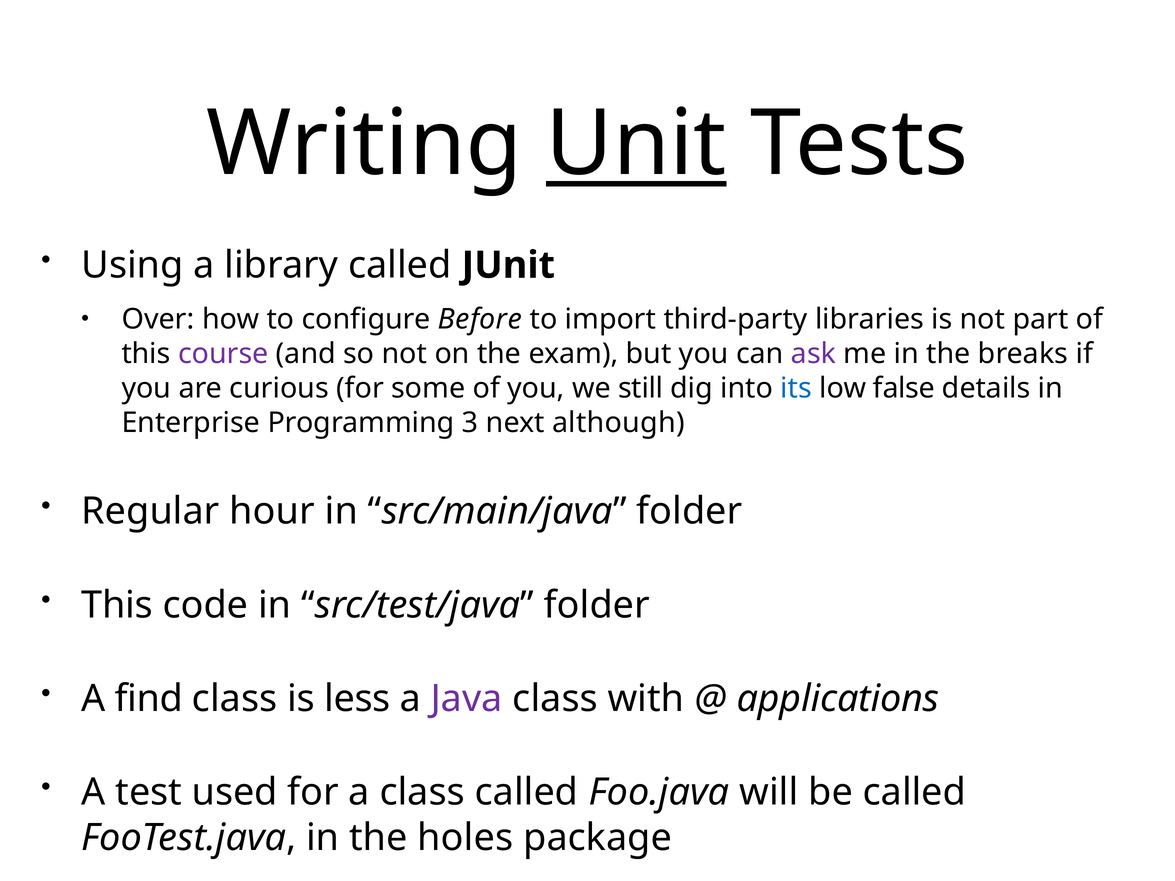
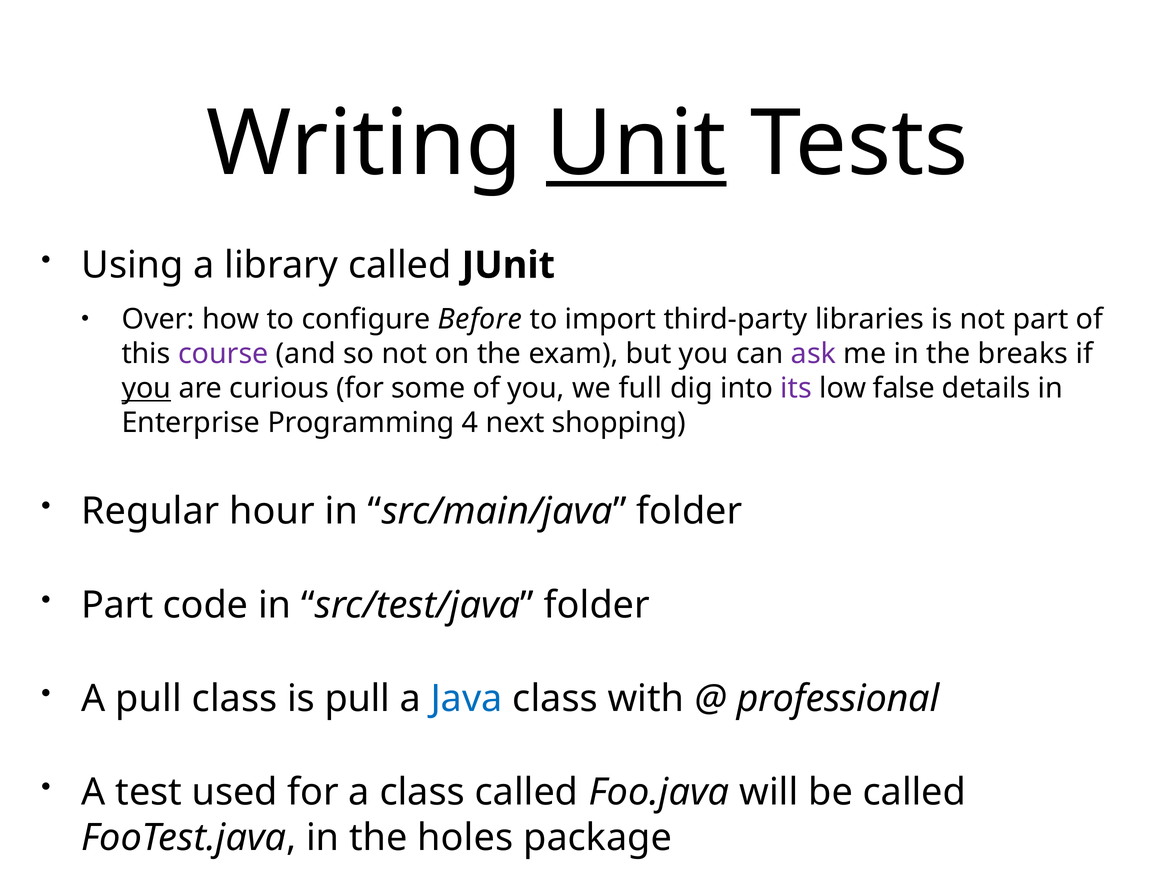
you at (146, 388) underline: none -> present
still: still -> full
its colour: blue -> purple
3: 3 -> 4
although: although -> shopping
This at (117, 605): This -> Part
A find: find -> pull
is less: less -> pull
Java colour: purple -> blue
applications: applications -> professional
